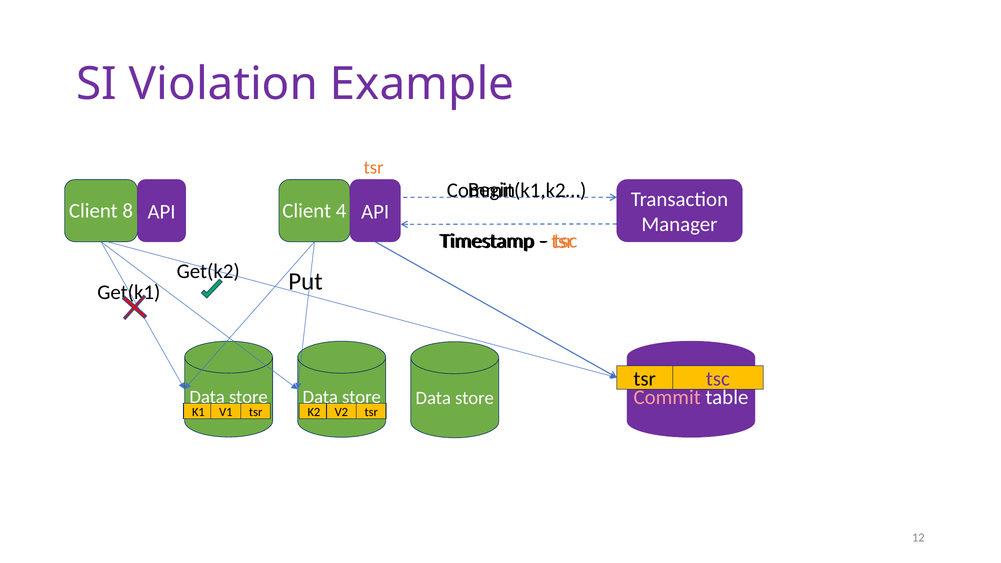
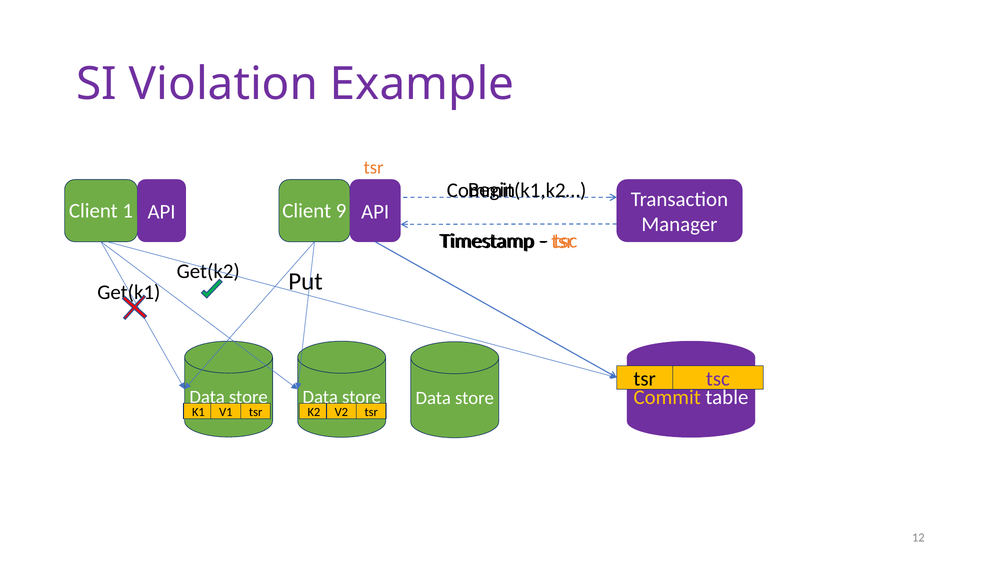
8: 8 -> 1
4: 4 -> 9
Commit colour: pink -> yellow
